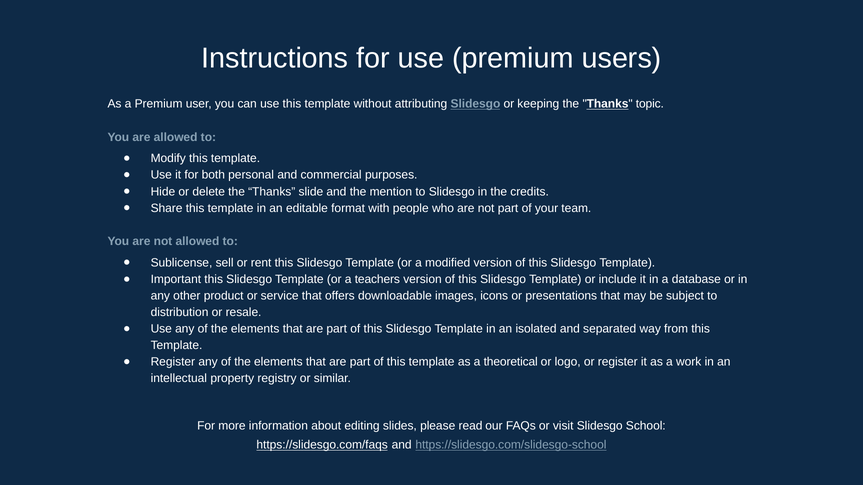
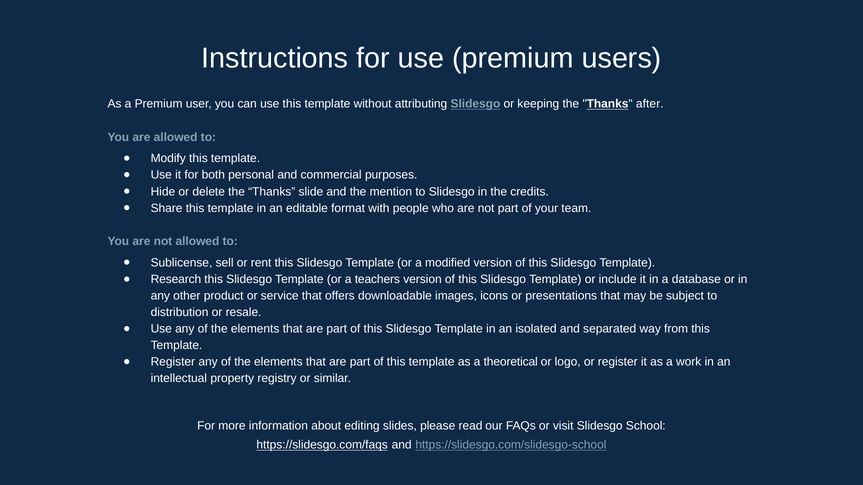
topic: topic -> after
Important: Important -> Research
